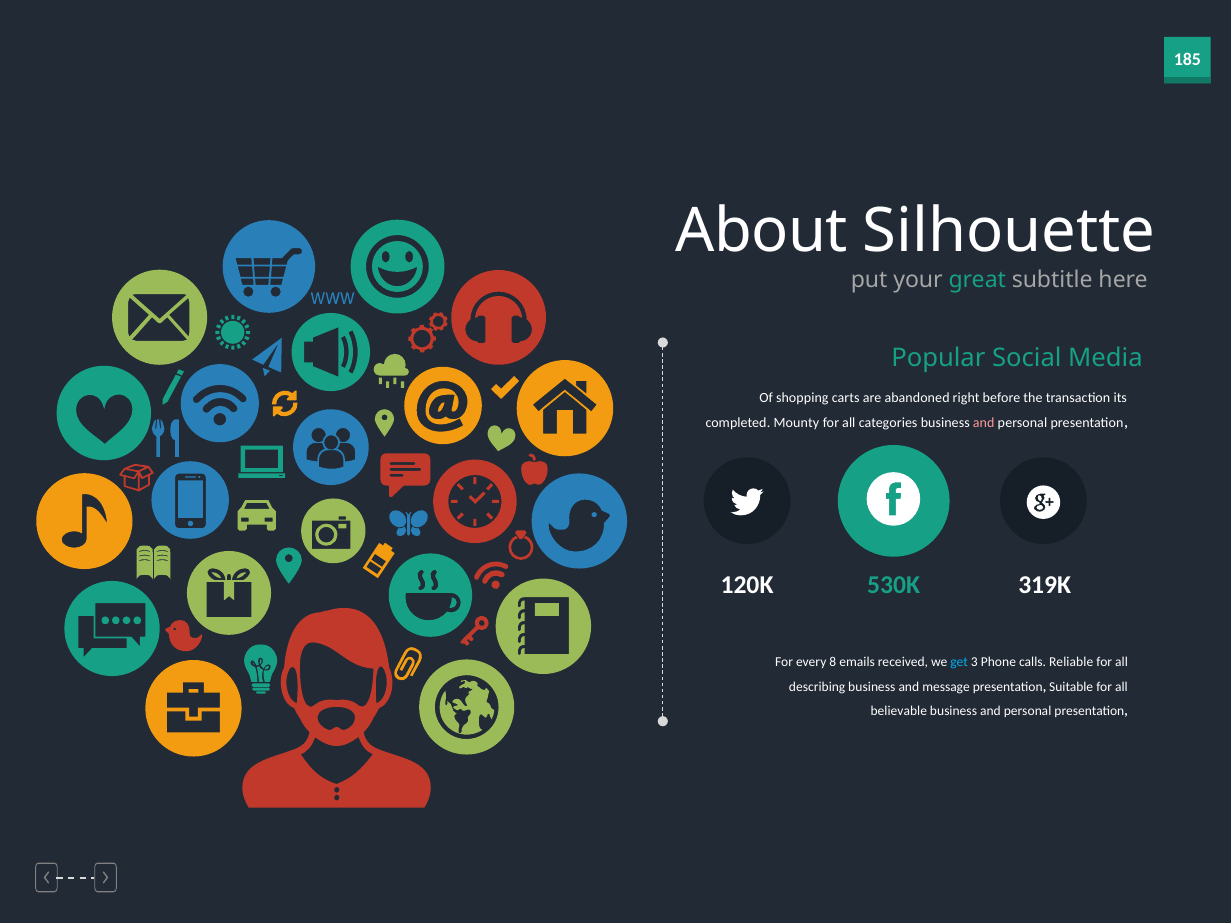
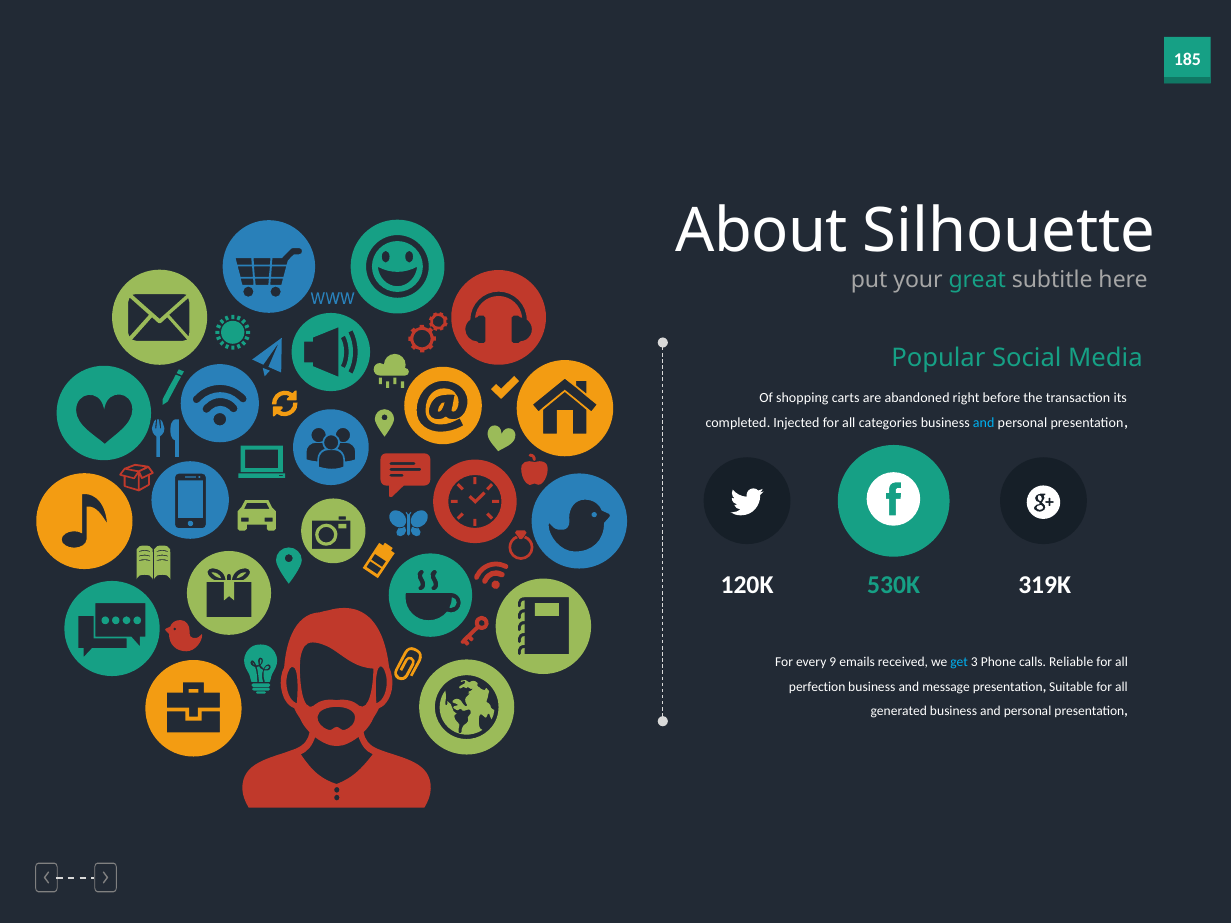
Mounty: Mounty -> Injected
and at (984, 423) colour: pink -> light blue
8: 8 -> 9
describing: describing -> perfection
believable: believable -> generated
